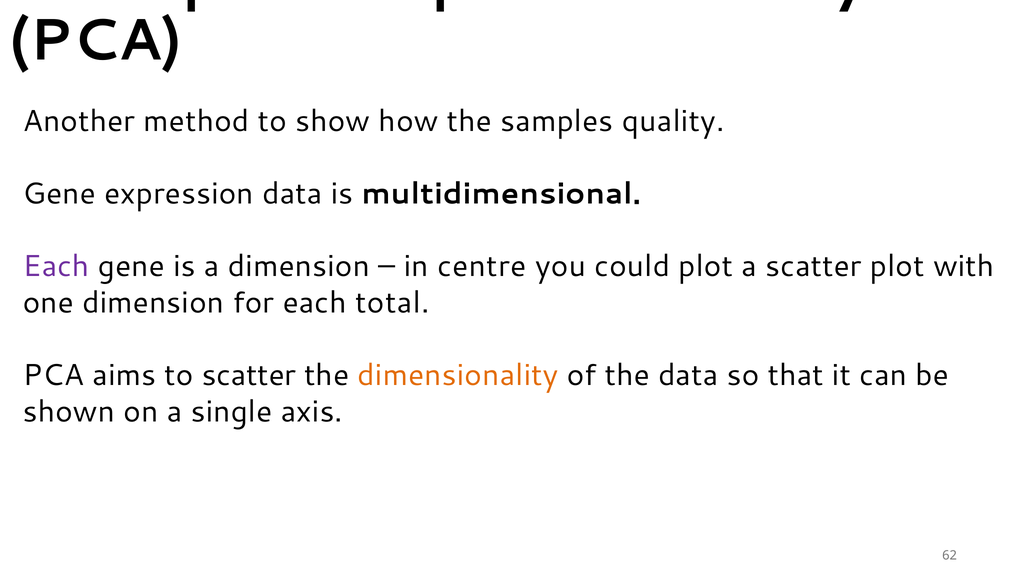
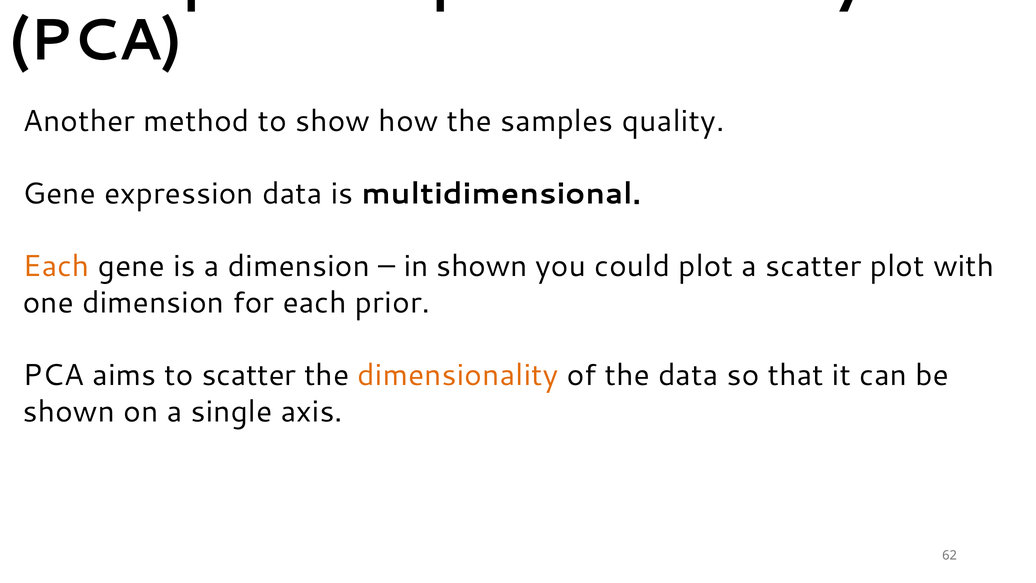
Each at (56, 266) colour: purple -> orange
in centre: centre -> shown
total: total -> prior
